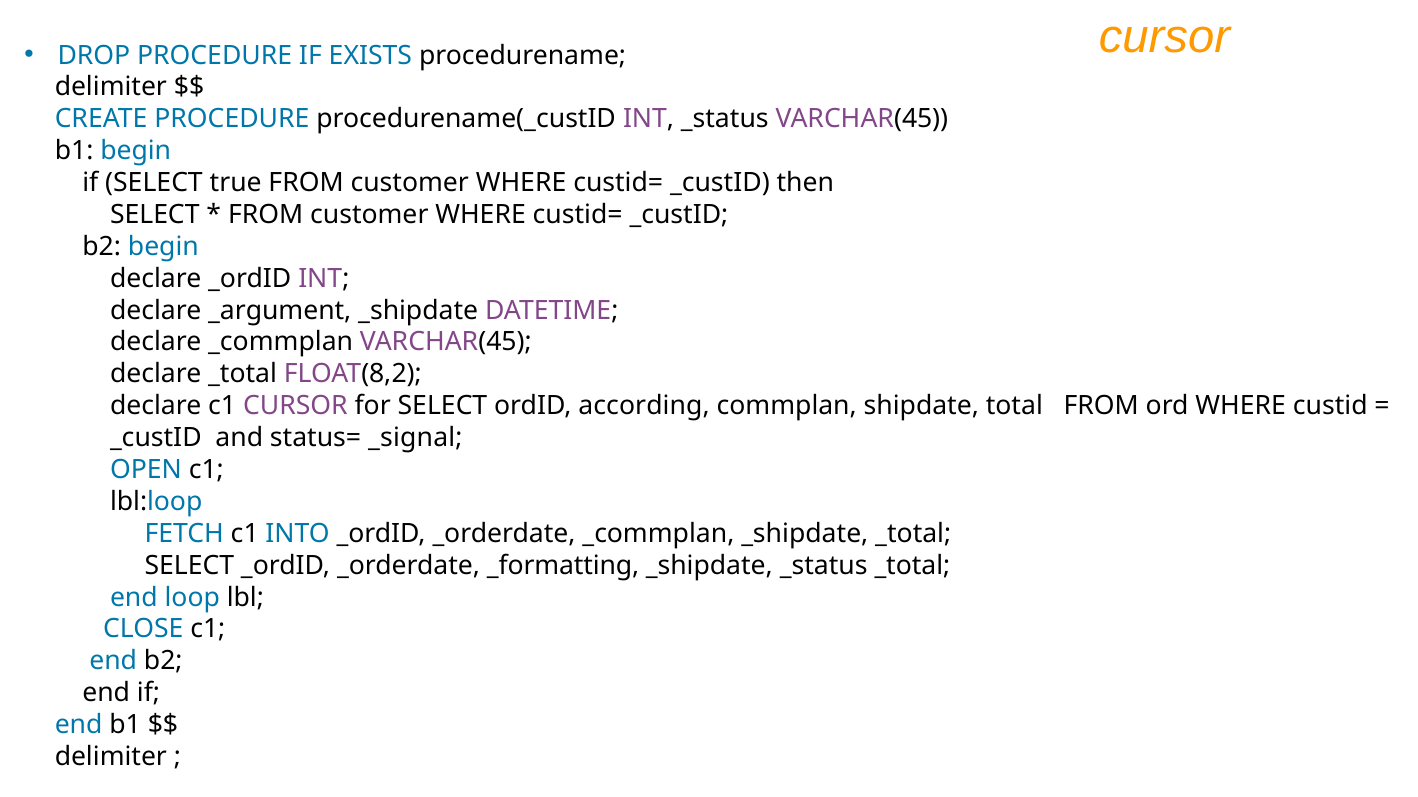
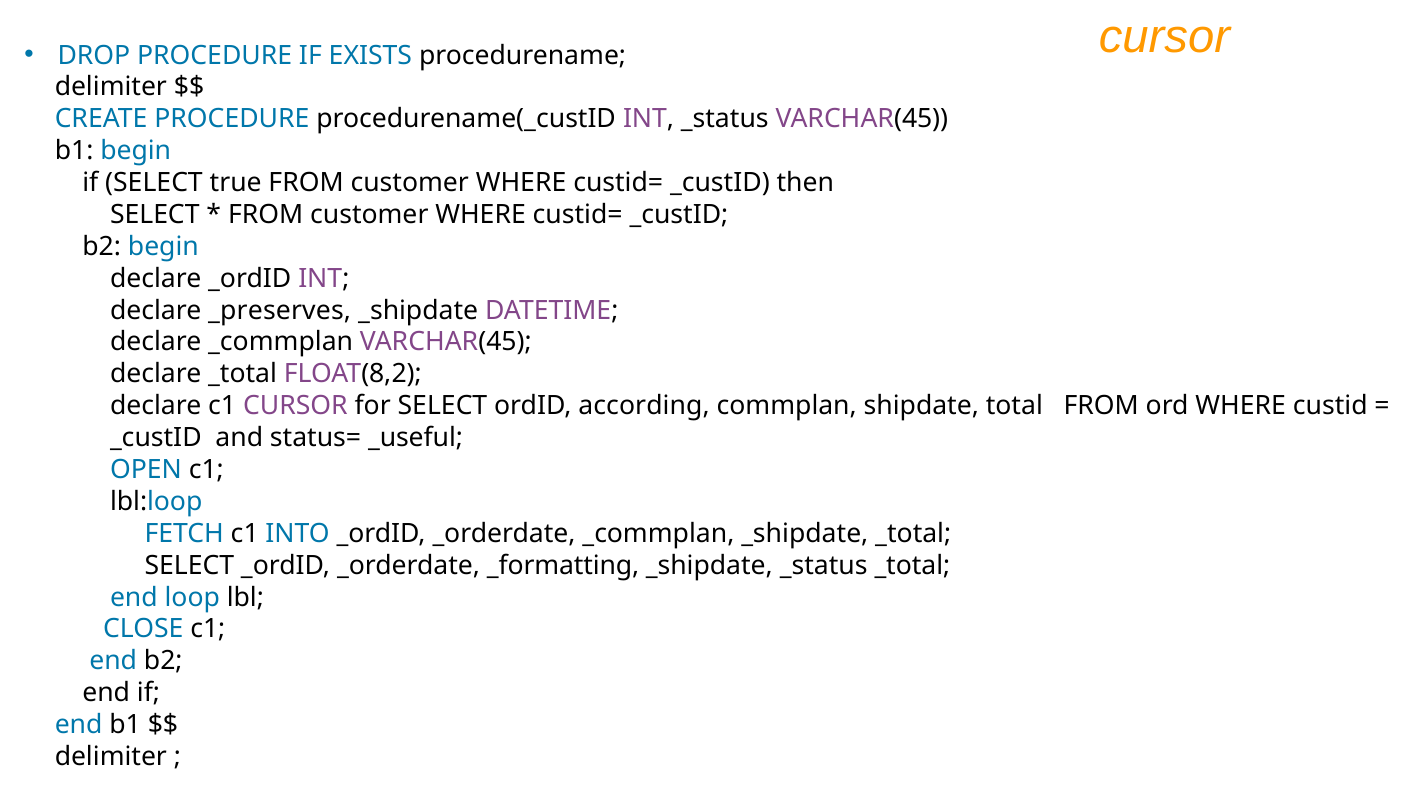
_argument: _argument -> _preserves
_signal: _signal -> _useful
